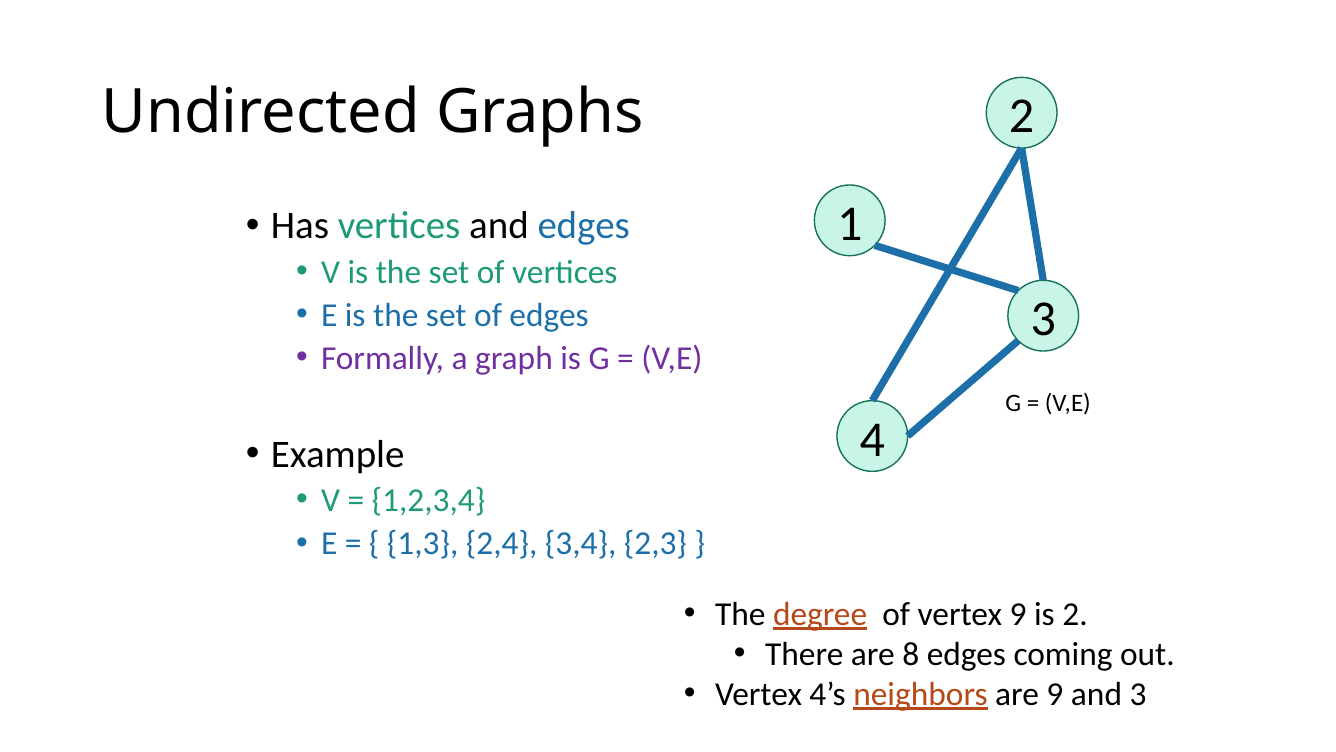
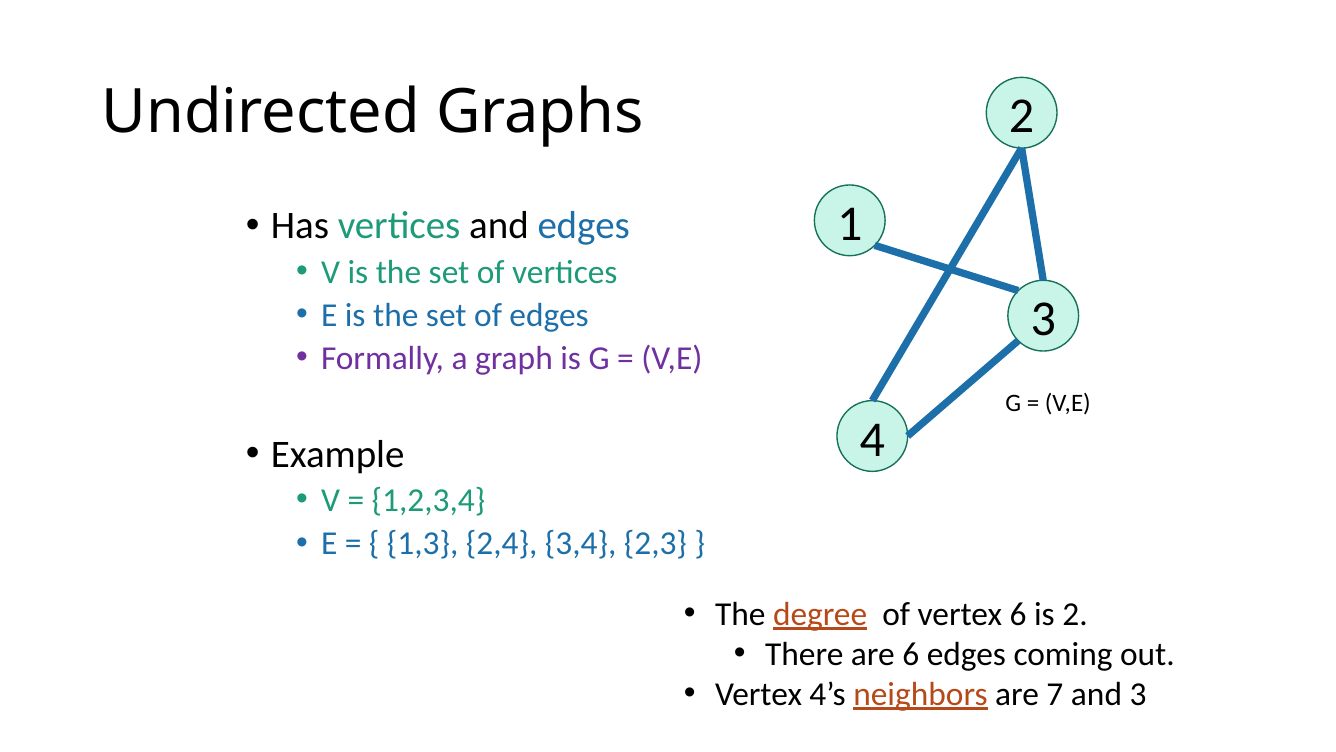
vertex 9: 9 -> 6
are 8: 8 -> 6
are 9: 9 -> 7
